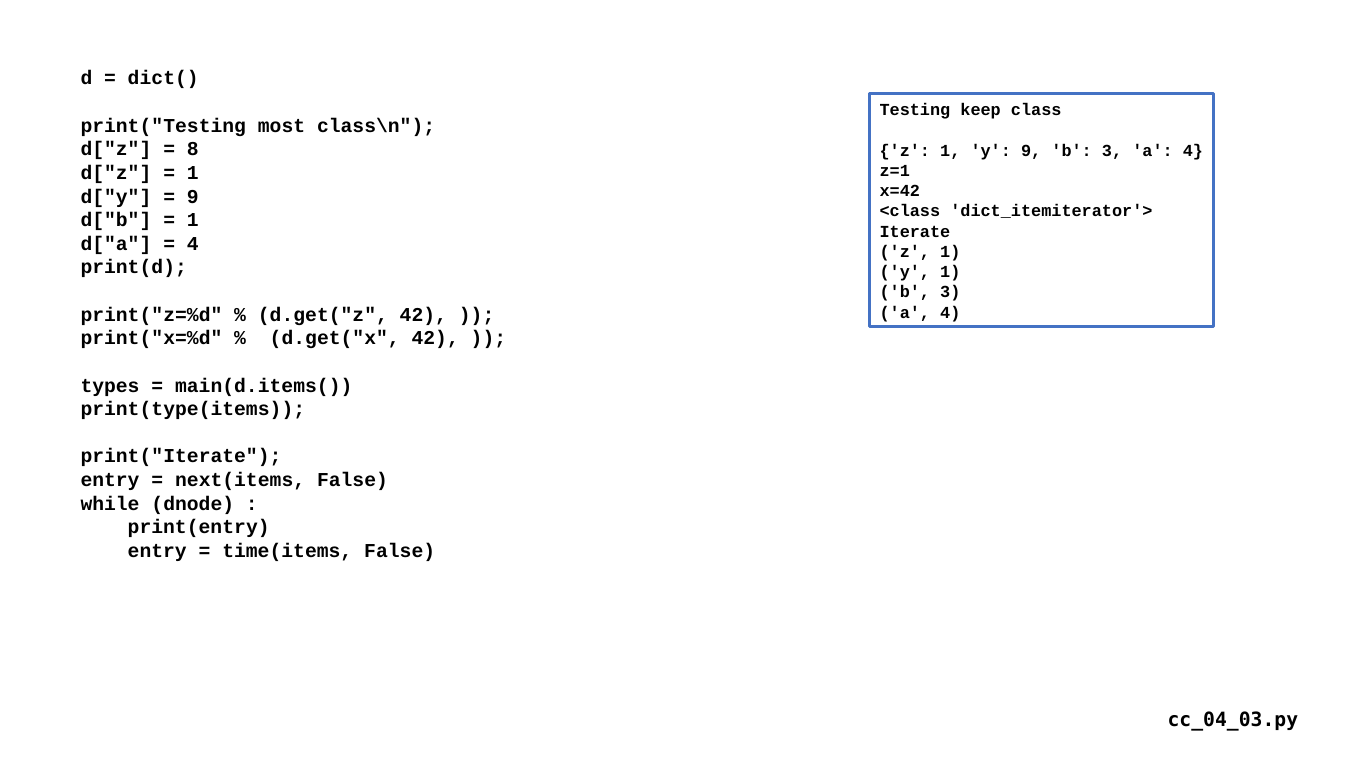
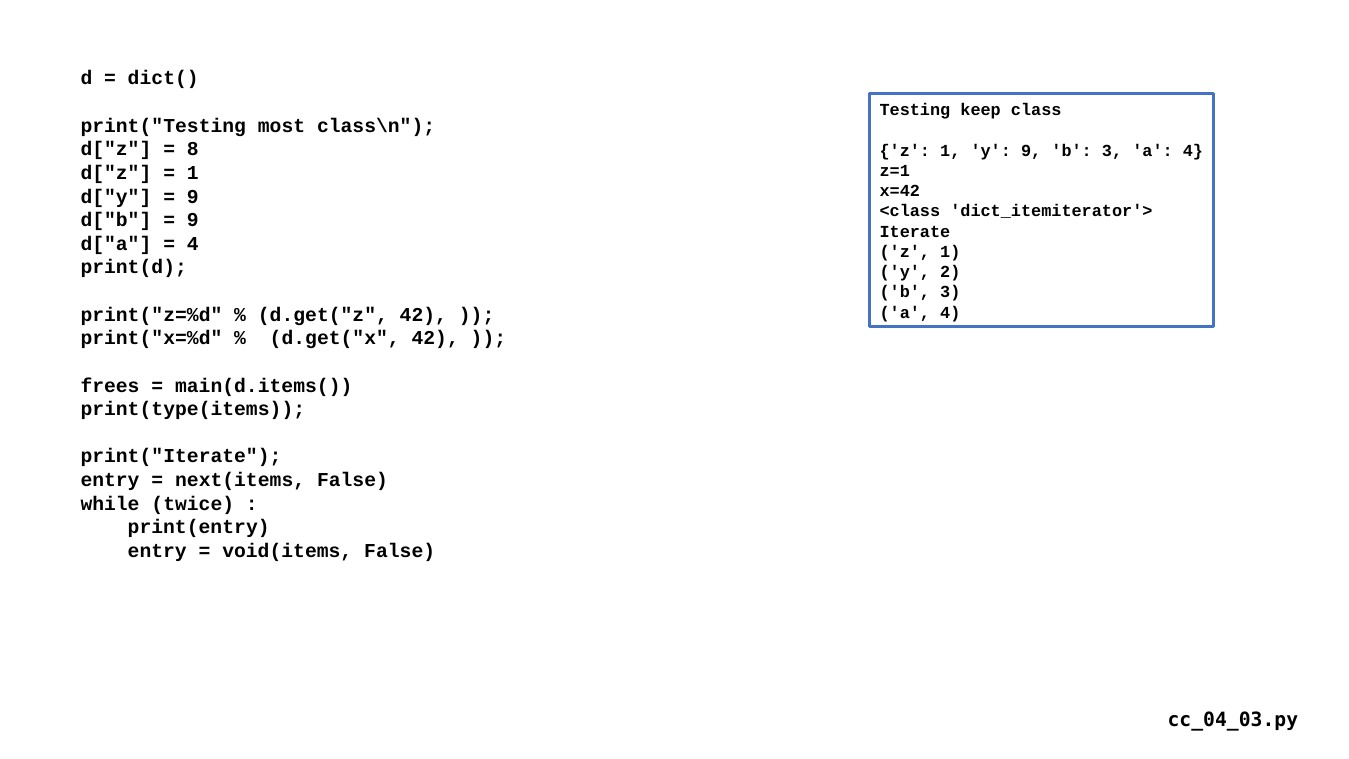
1 at (193, 220): 1 -> 9
y 1: 1 -> 2
types: types -> frees
dnode: dnode -> twice
time(items: time(items -> void(items
